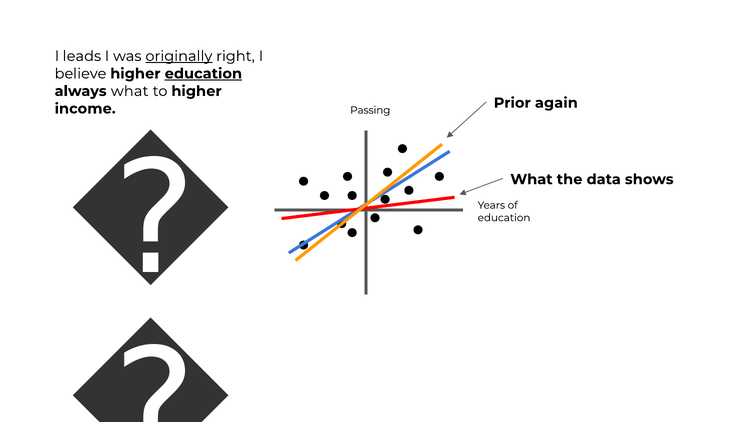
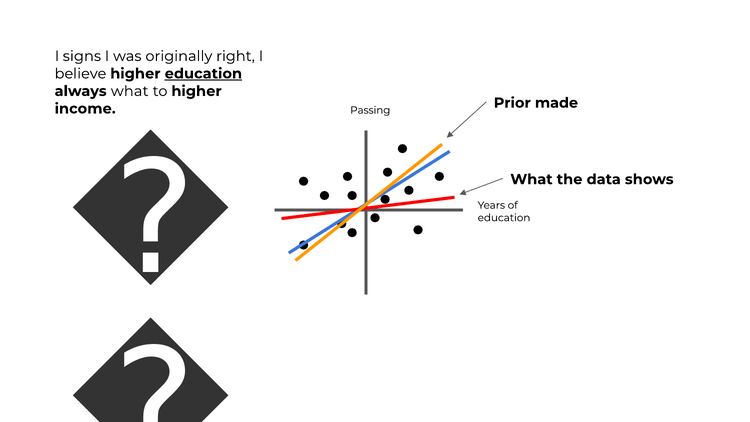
leads: leads -> signs
originally underline: present -> none
again: again -> made
